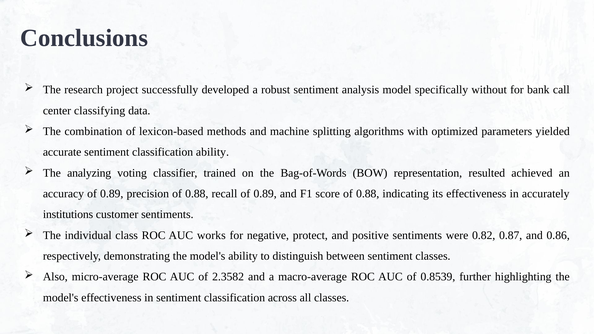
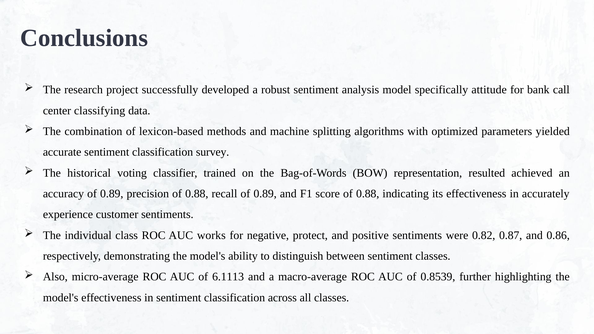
without: without -> attitude
classification ability: ability -> survey
analyzing: analyzing -> historical
institutions: institutions -> experience
2.3582: 2.3582 -> 6.1113
